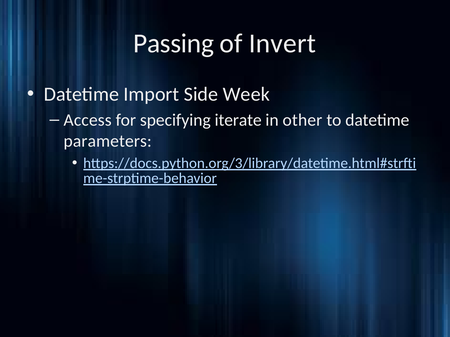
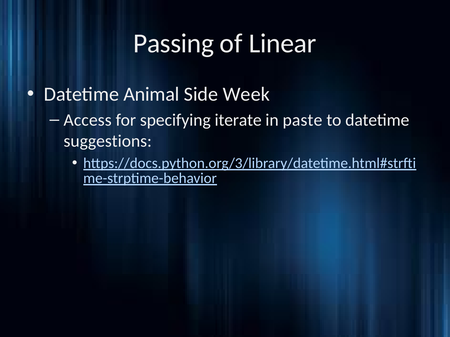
Invert: Invert -> Linear
Import: Import -> Animal
other: other -> paste
parameters: parameters -> suggestions
